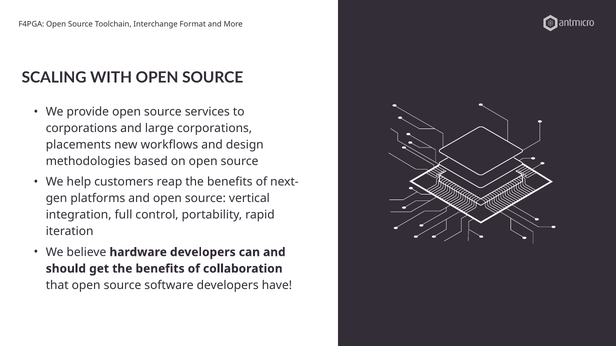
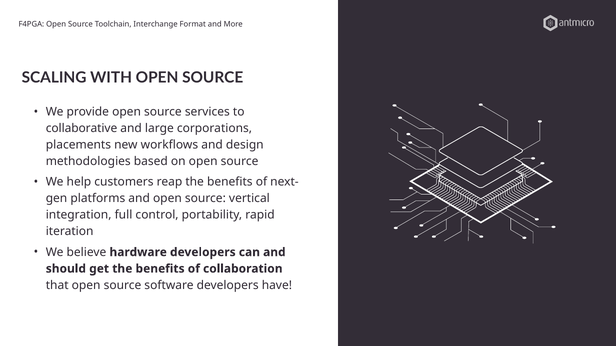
corporations at (82, 128): corporations -> collaborative
